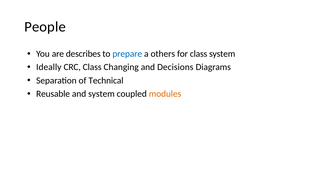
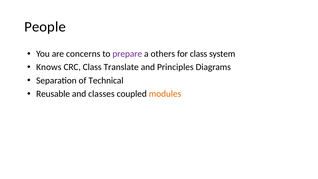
describes: describes -> concerns
prepare colour: blue -> purple
Ideally: Ideally -> Knows
Changing: Changing -> Translate
Decisions: Decisions -> Principles
and system: system -> classes
